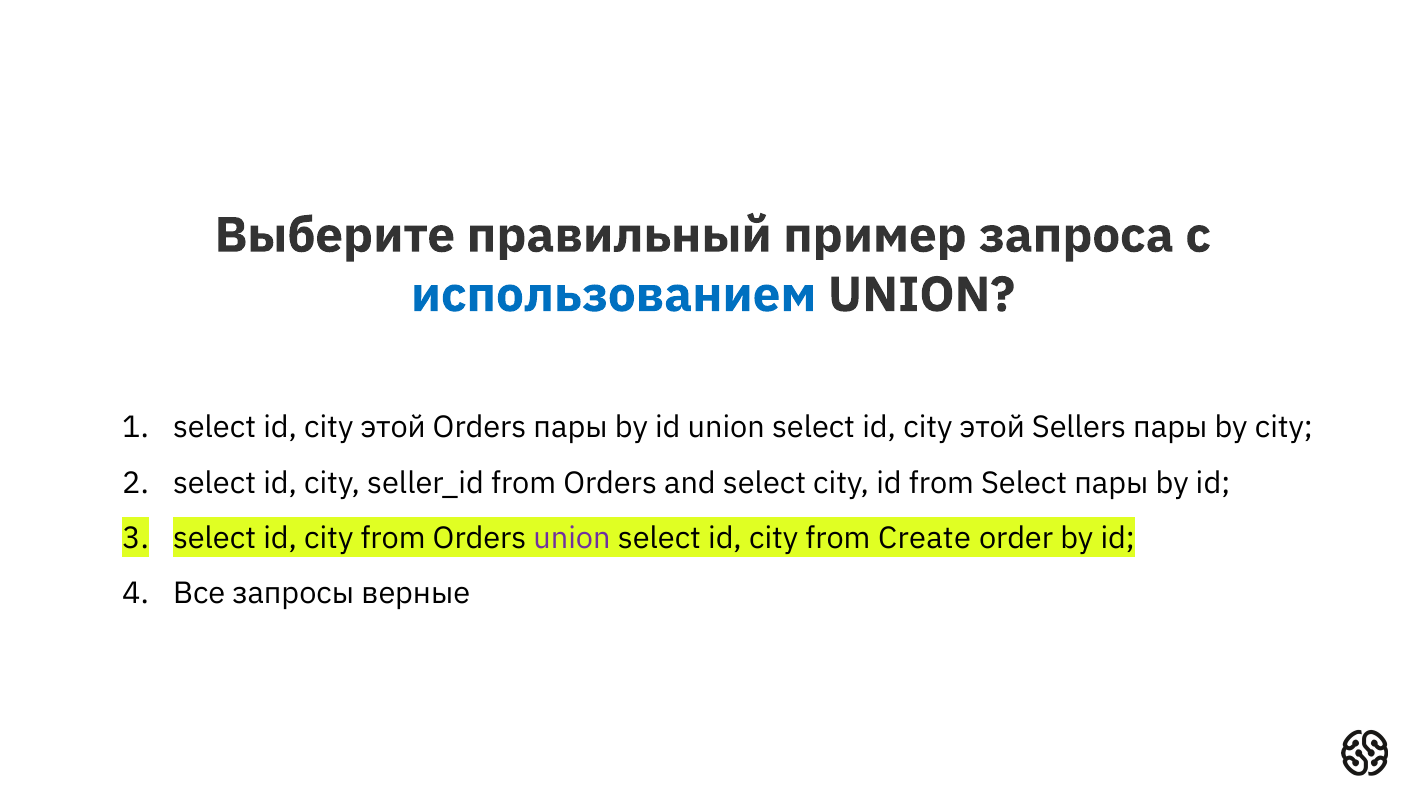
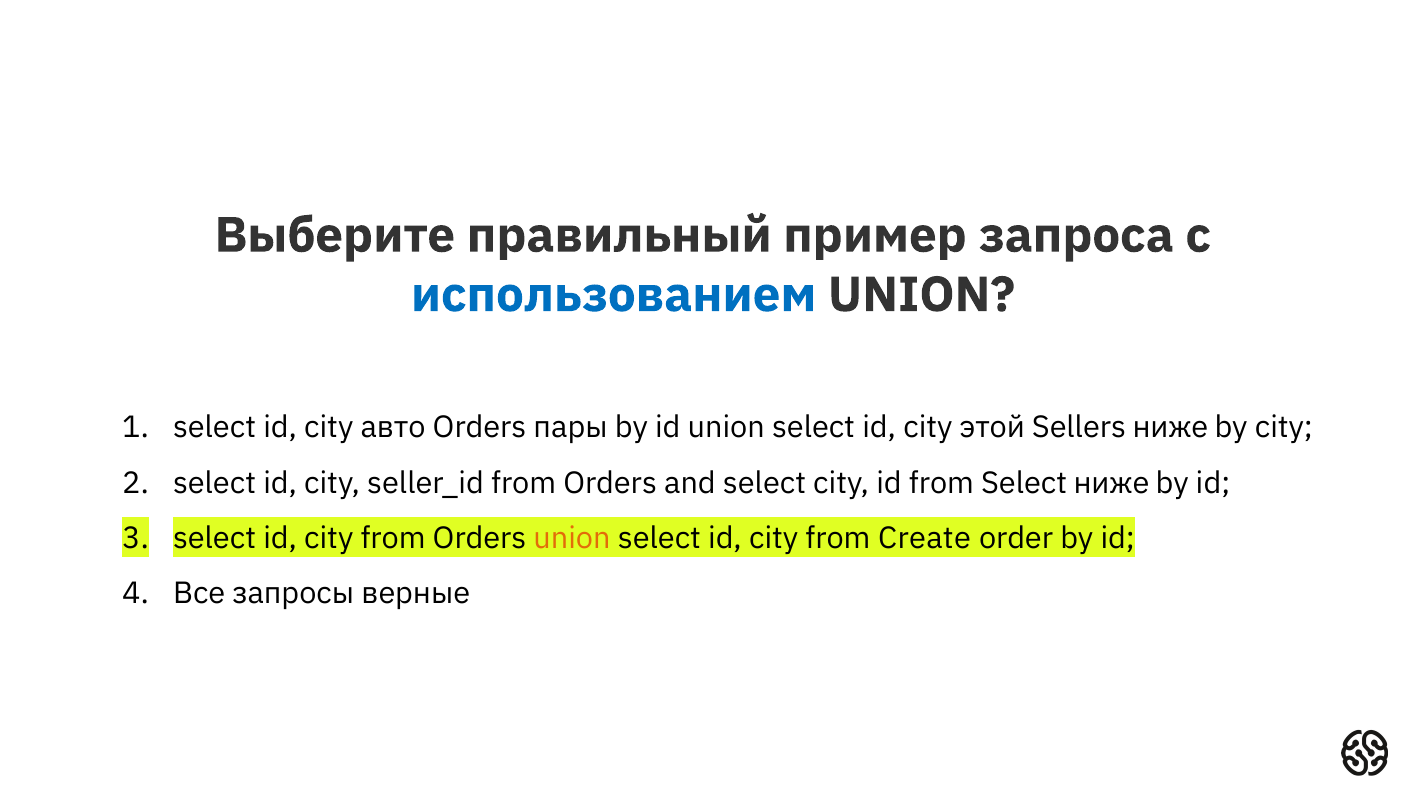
этой at (393, 428): этой -> авто
Sellers пары: пары -> ниже
Select пары: пары -> ниже
union at (572, 538) colour: purple -> orange
